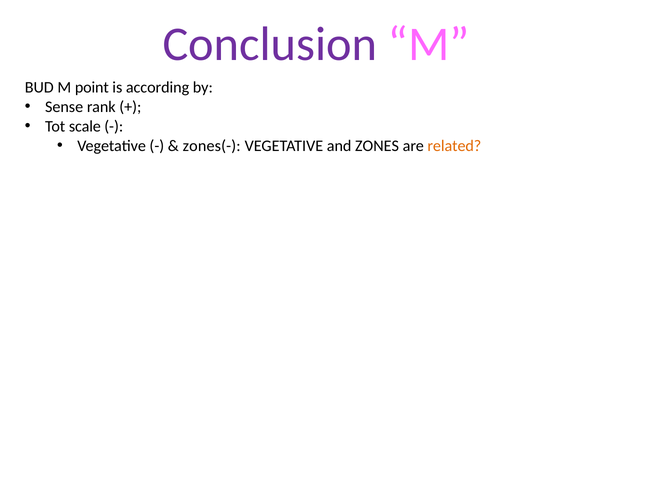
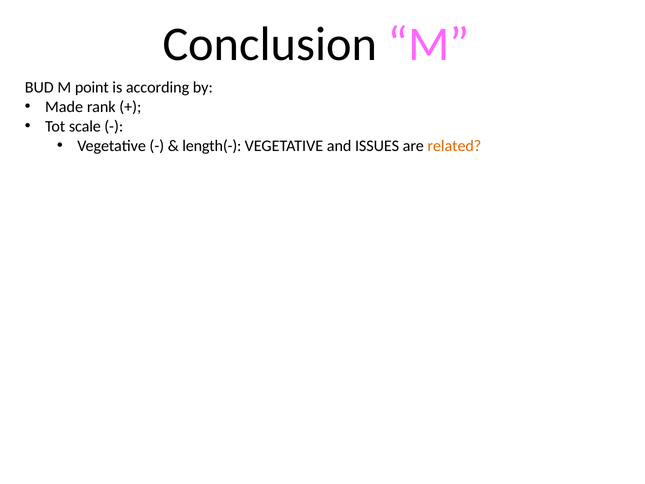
Conclusion colour: purple -> black
Sense: Sense -> Made
zones(-: zones(- -> length(-
ZONES: ZONES -> ISSUES
